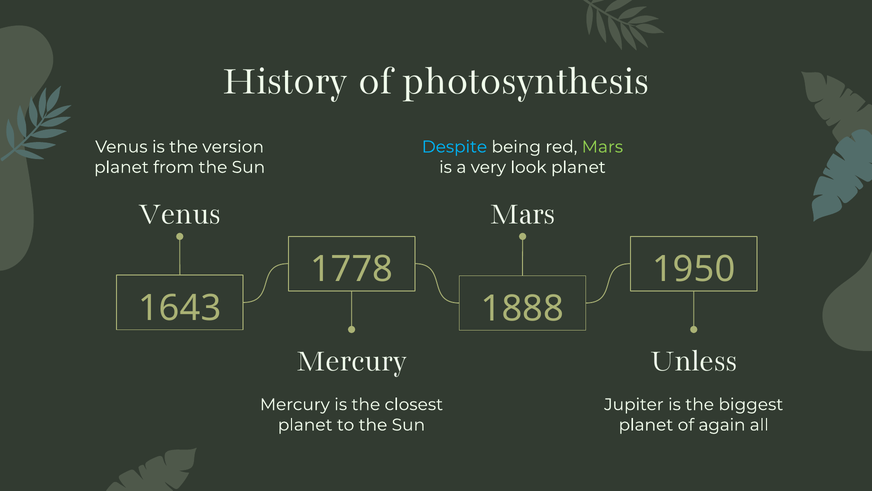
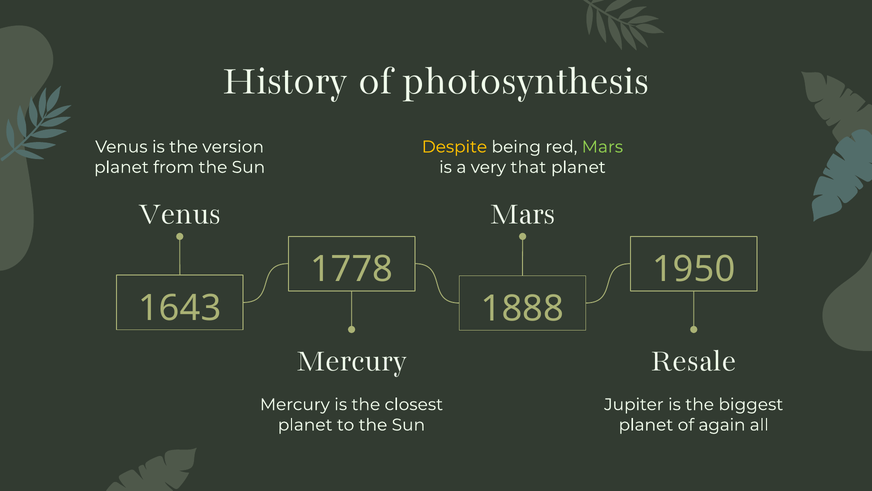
Despite colour: light blue -> yellow
look: look -> that
Unless: Unless -> Resale
